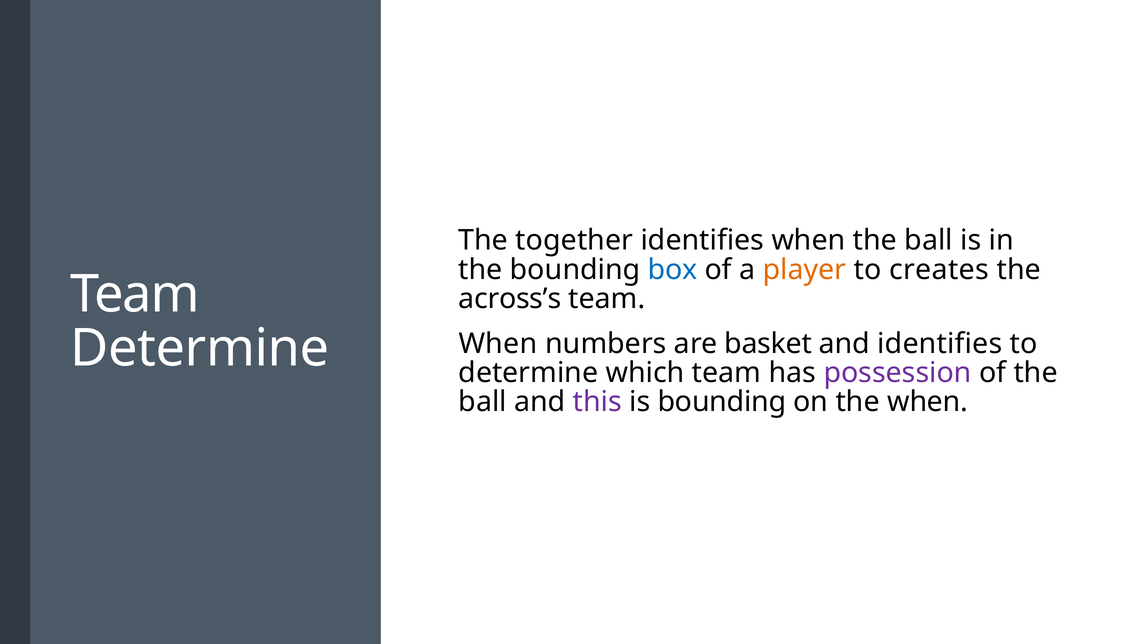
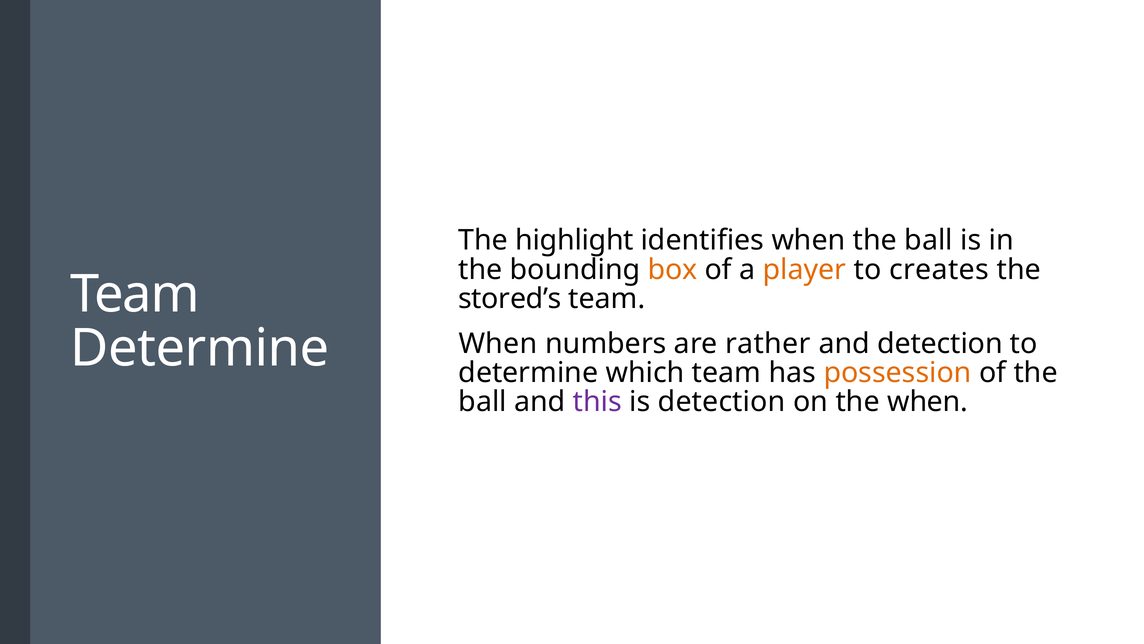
together: together -> highlight
box colour: blue -> orange
across’s: across’s -> stored’s
basket: basket -> rather
and identifies: identifies -> detection
possession colour: purple -> orange
is bounding: bounding -> detection
